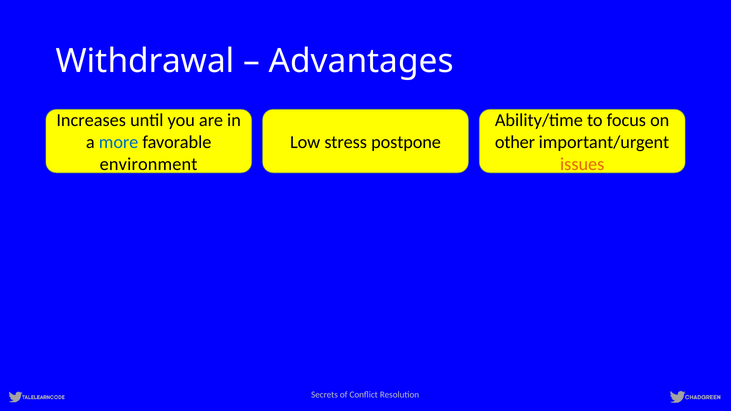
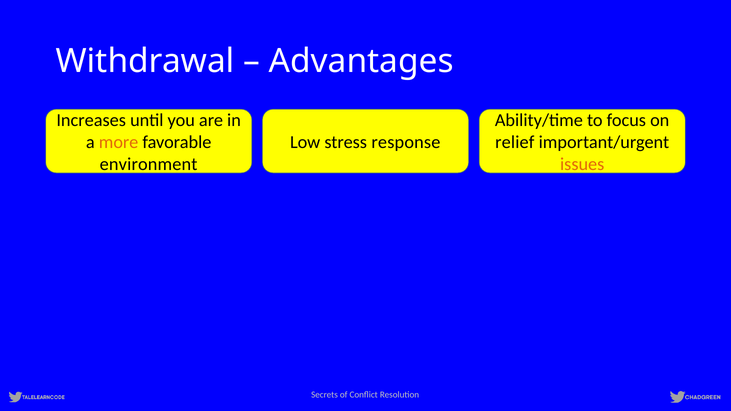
more colour: blue -> orange
postpone: postpone -> response
other: other -> relief
